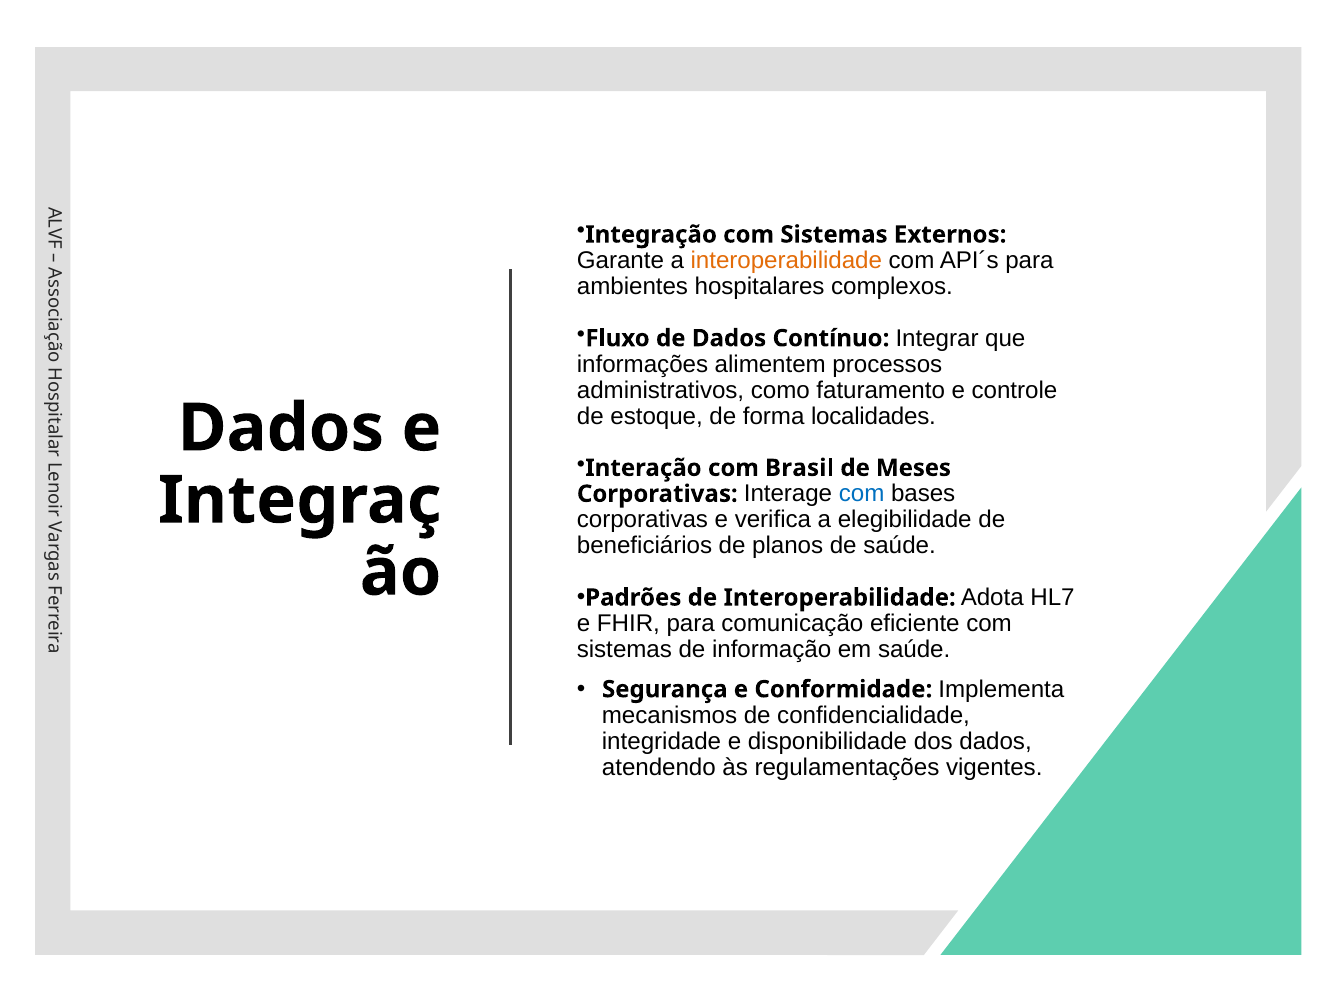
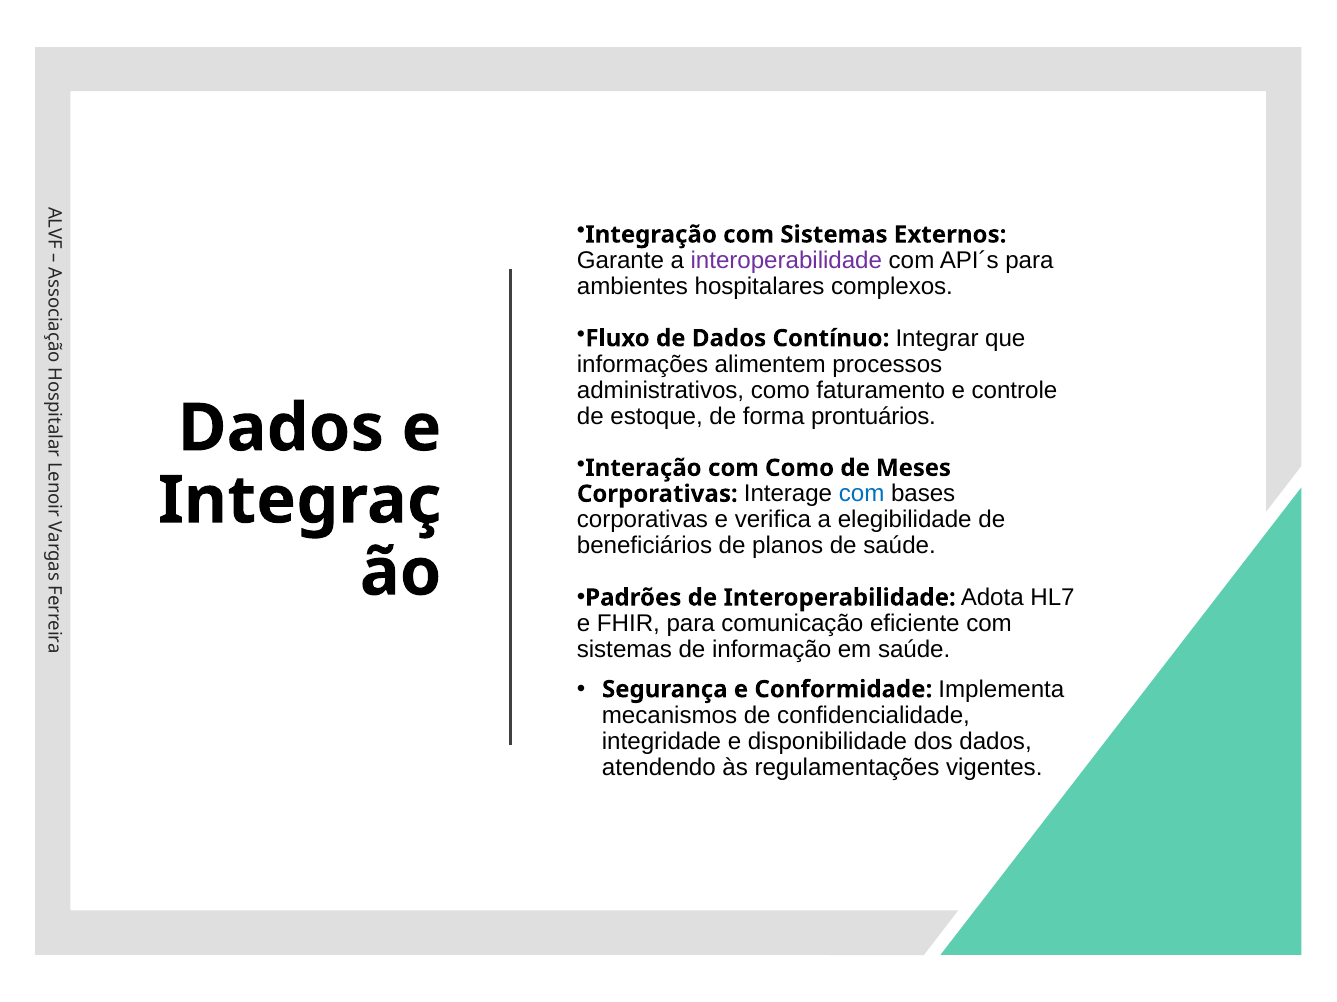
interoperabilidade at (786, 261) colour: orange -> purple
localidades: localidades -> prontuários
com Brasil: Brasil -> Como
